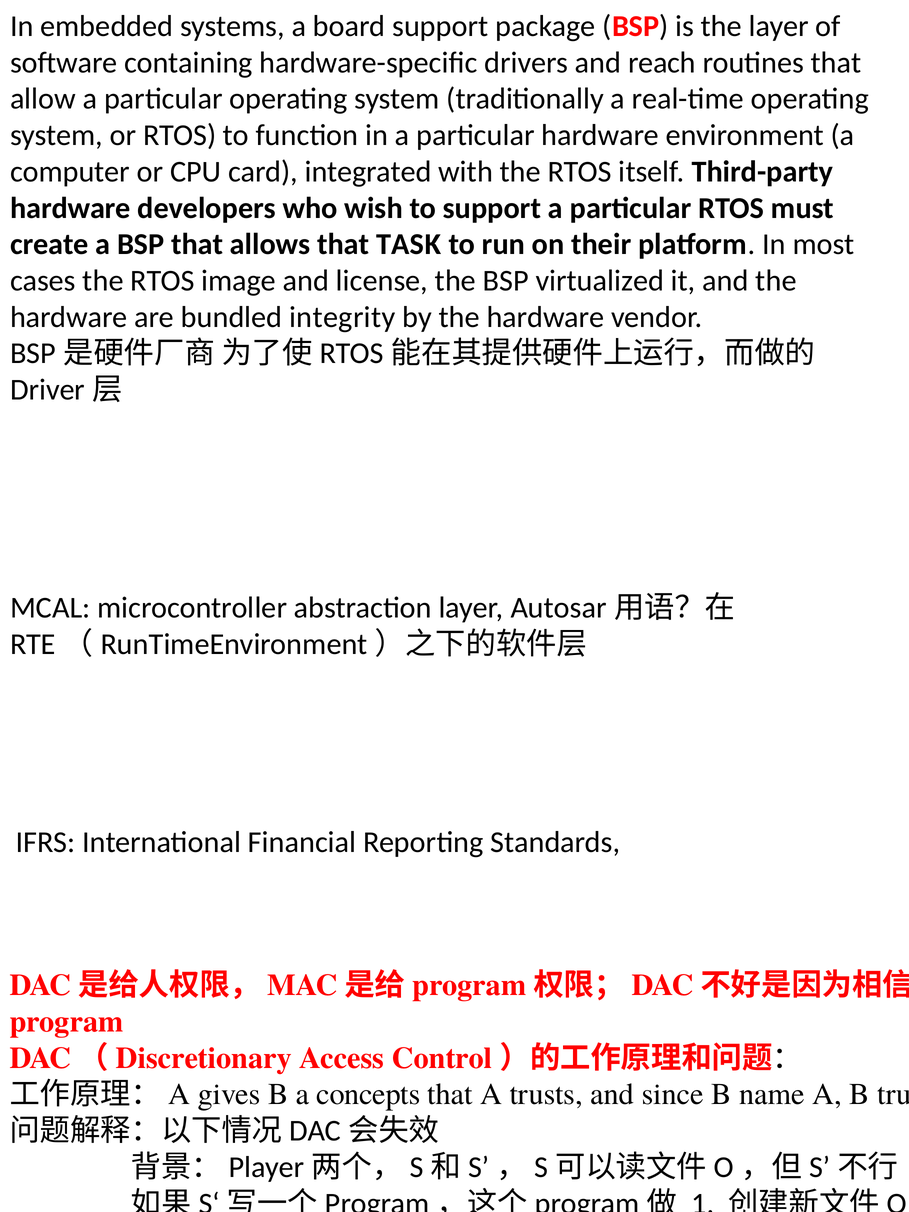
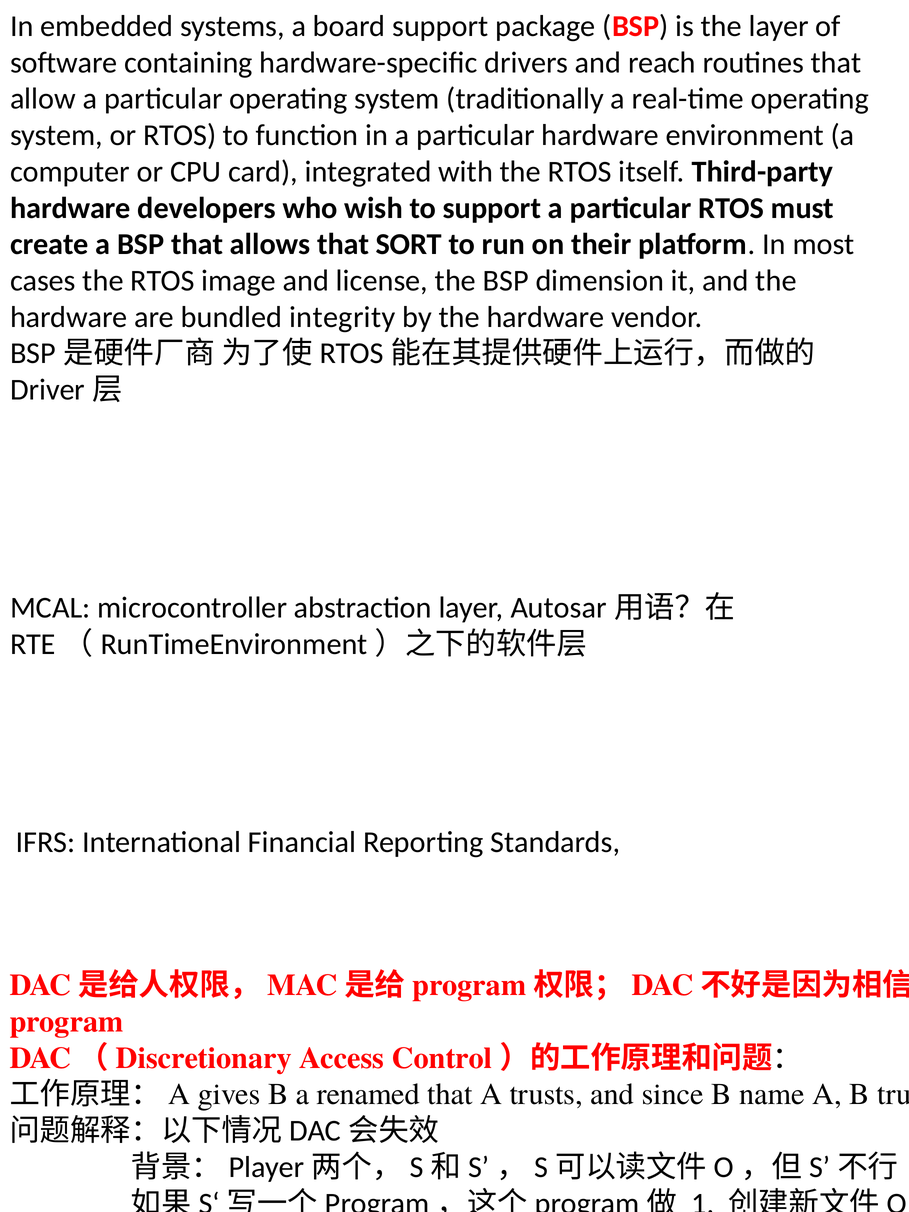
TASK: TASK -> SORT
virtualized: virtualized -> dimension
concepts: concepts -> renamed
